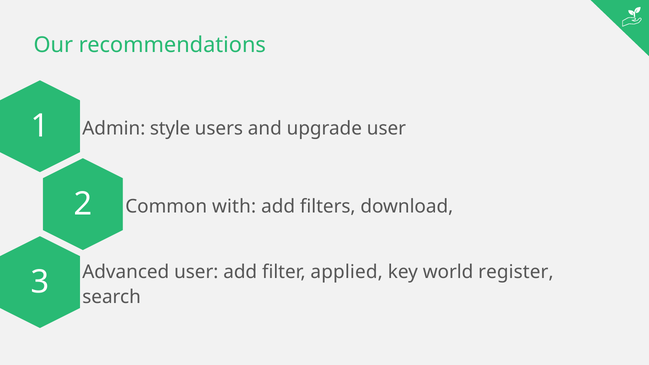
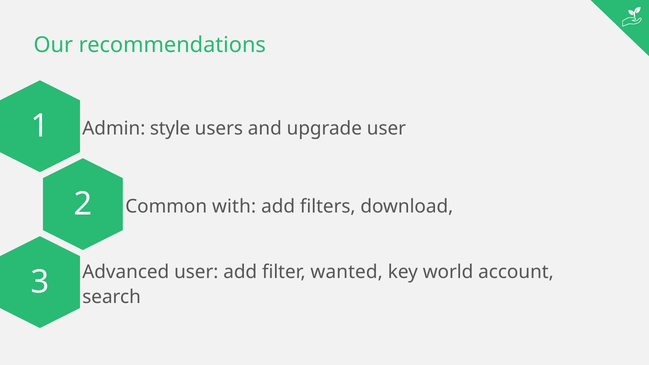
applied: applied -> wanted
register: register -> account
